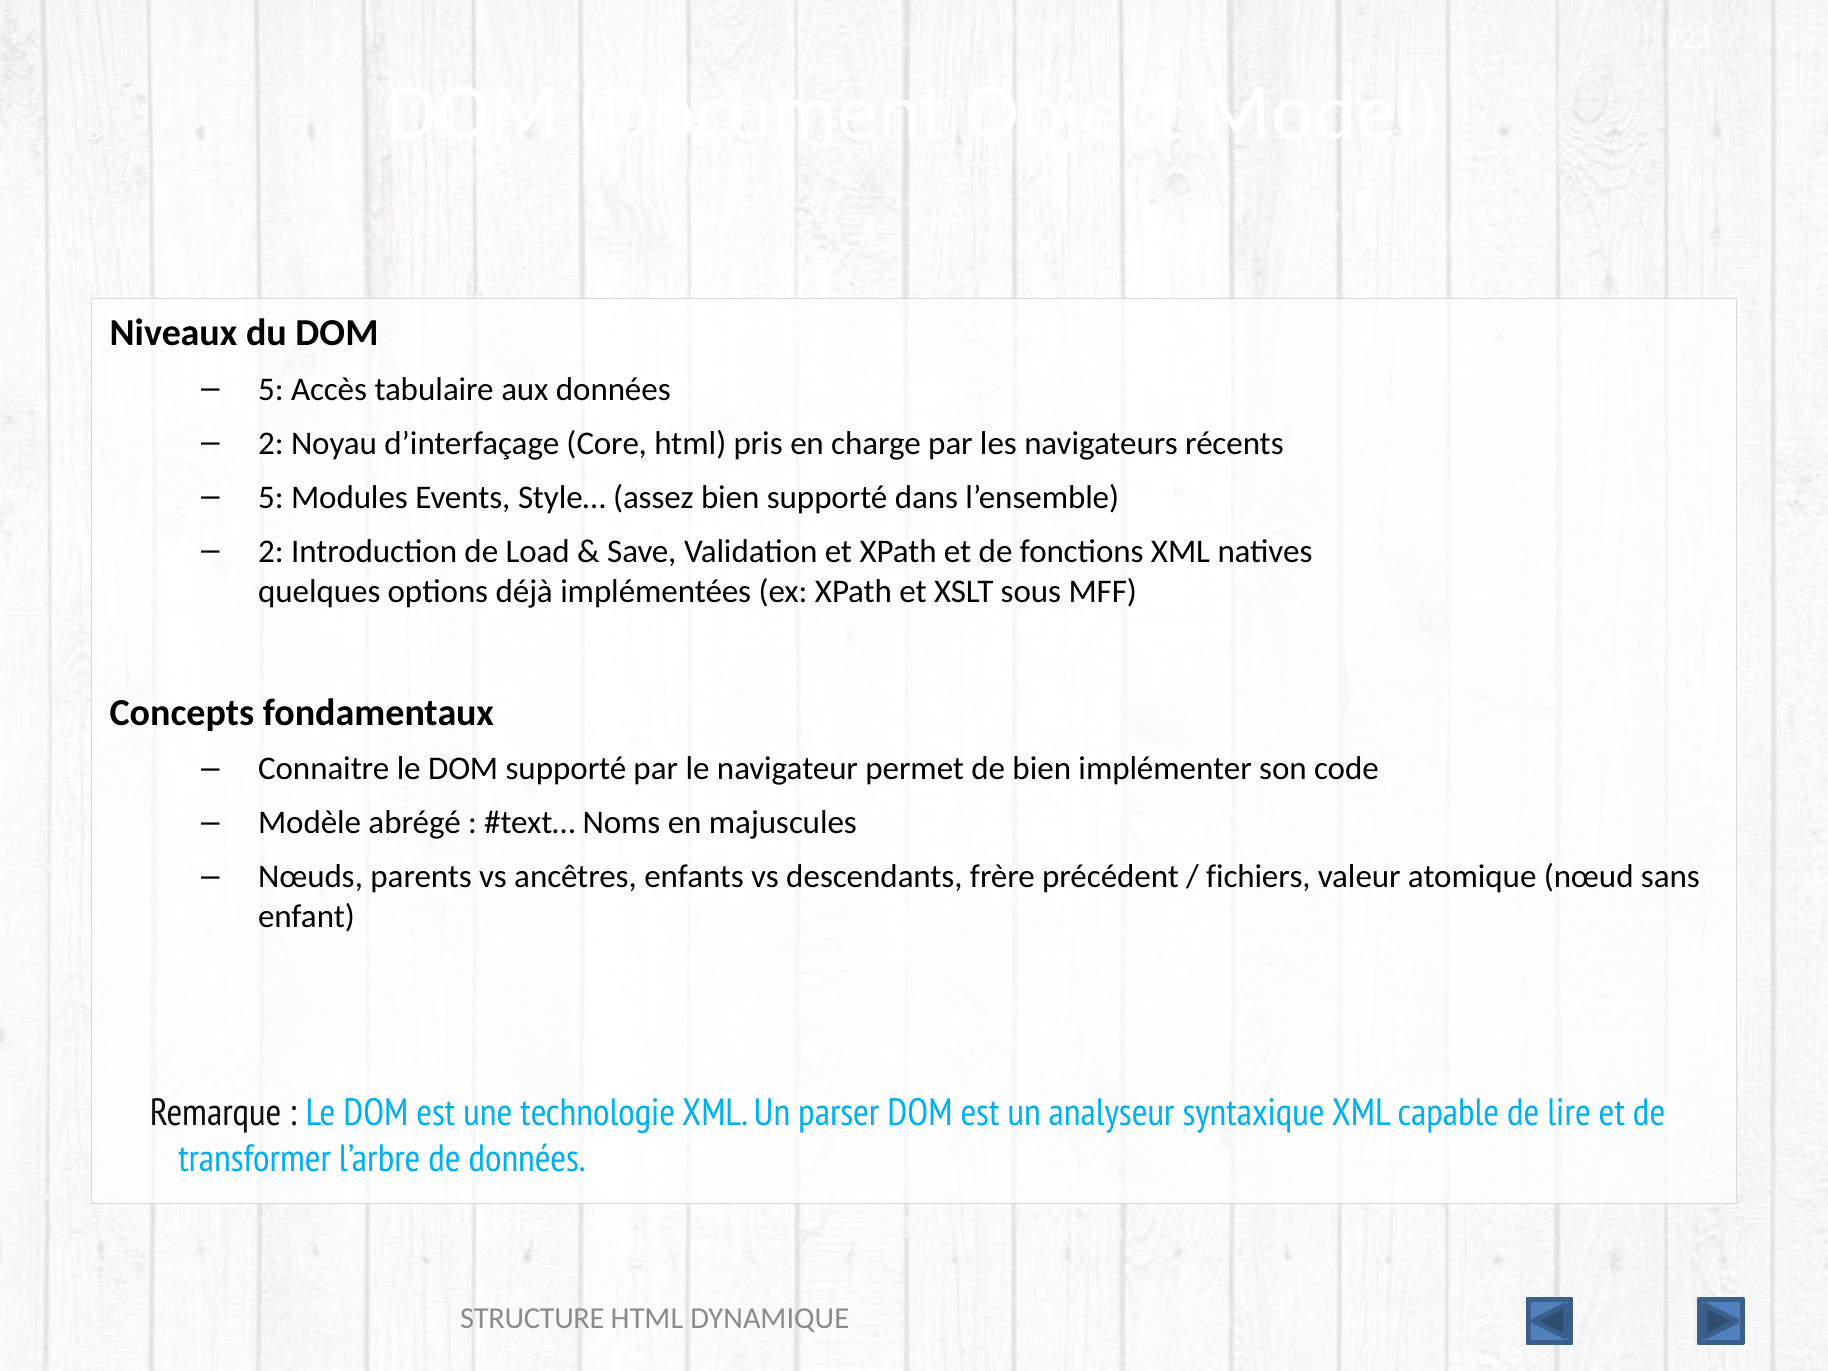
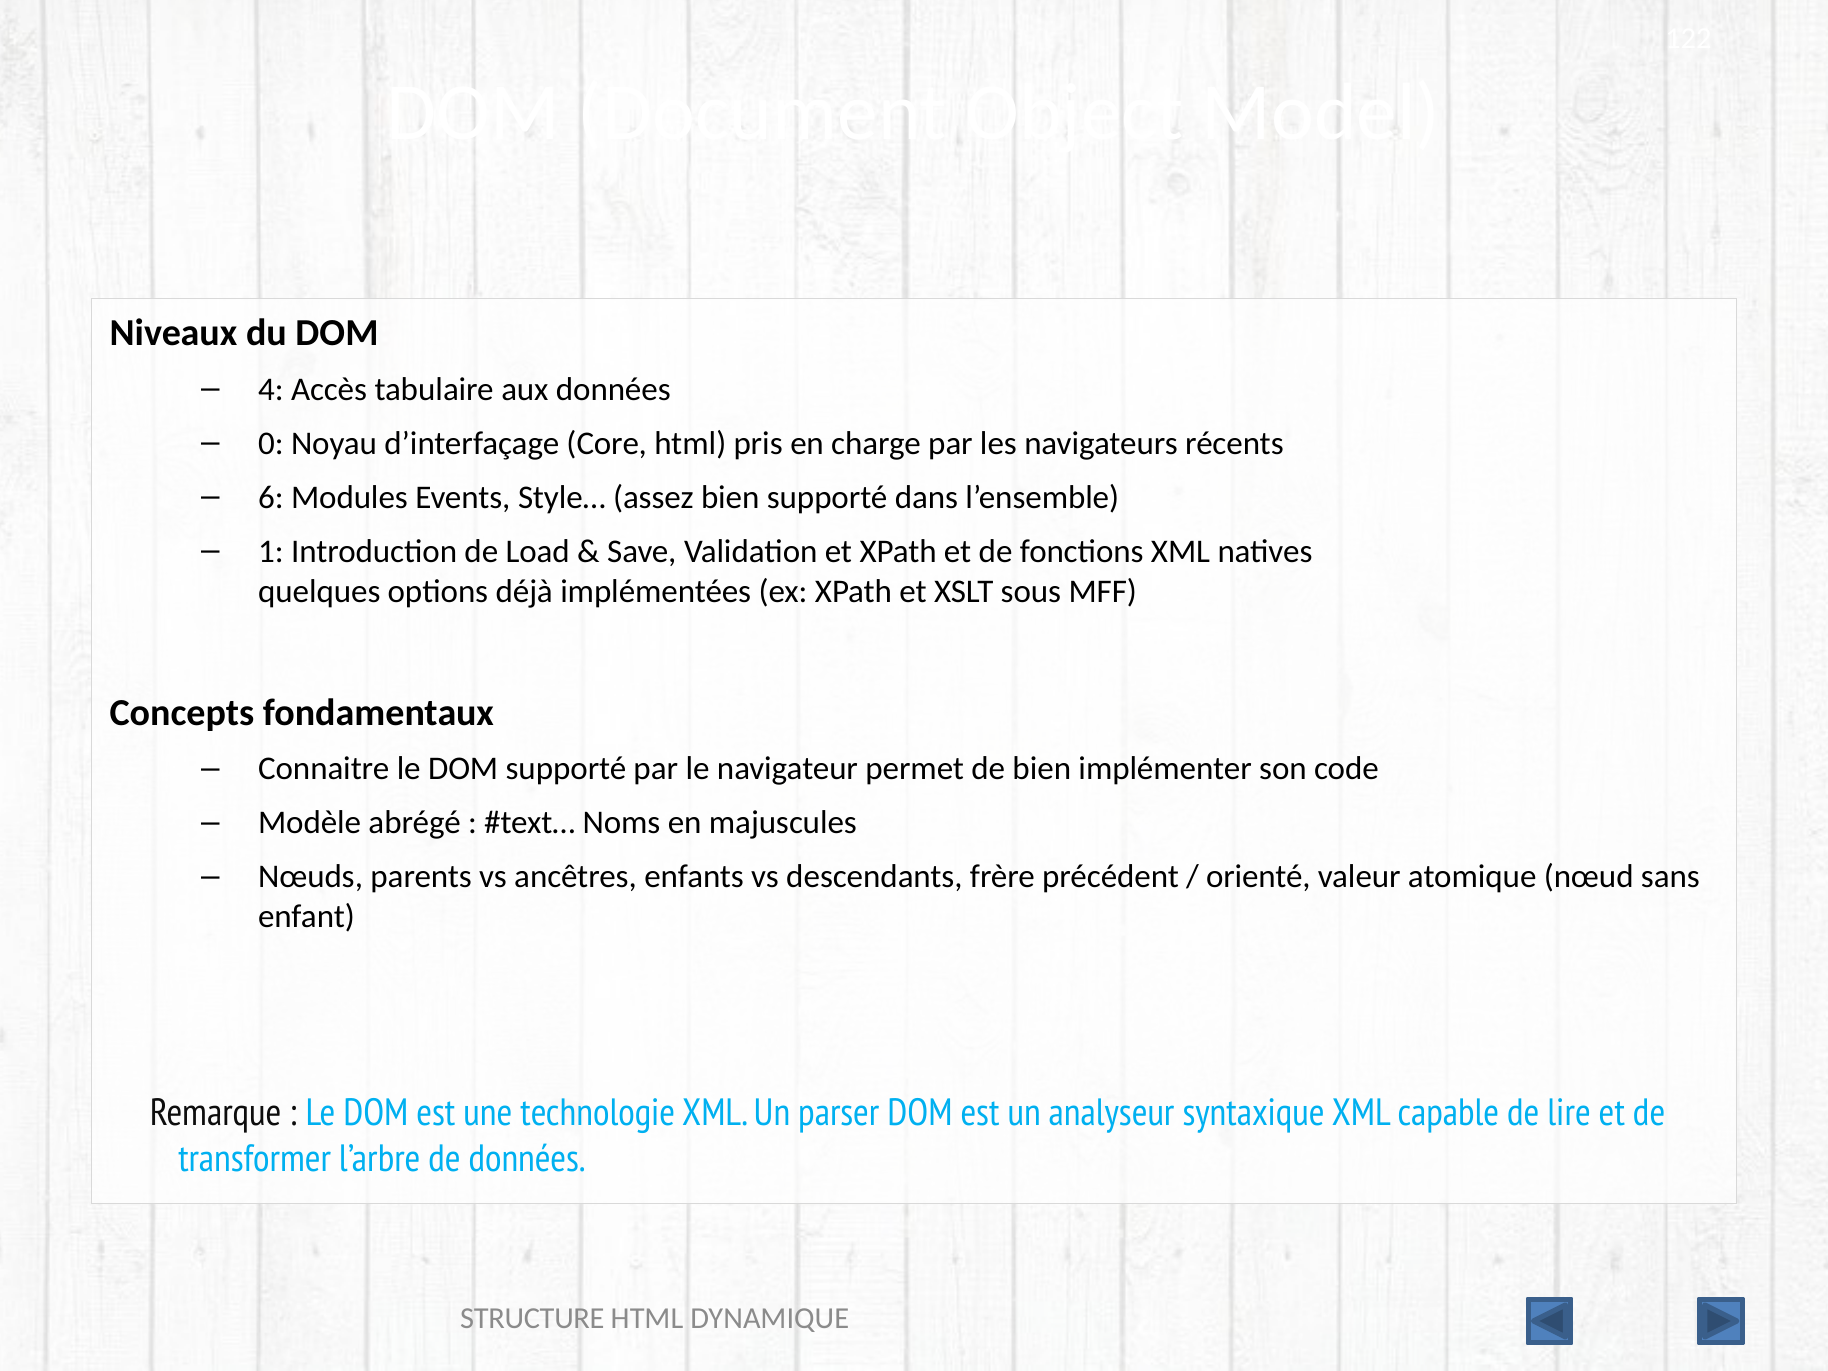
5 at (271, 390): 5 -> 4
2 at (271, 444): 2 -> 0
5 at (271, 498): 5 -> 6
2 at (271, 552): 2 -> 1
fichiers: fichiers -> orienté
